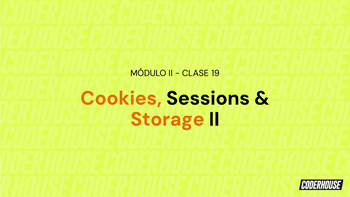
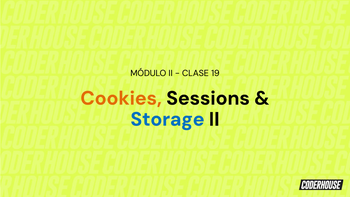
Storage colour: orange -> blue
